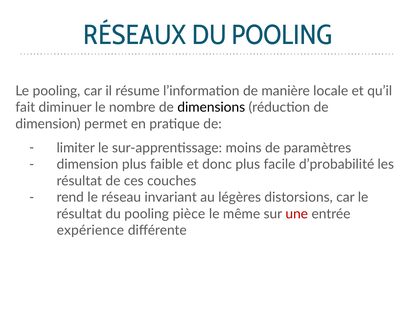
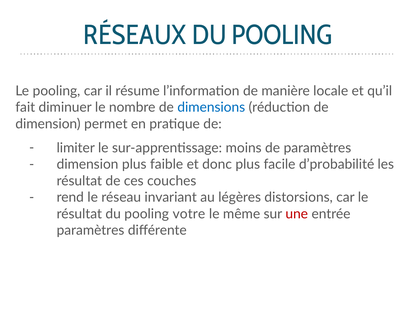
dimensions colour: black -> blue
pièce: pièce -> votre
expérience at (90, 230): expérience -> paramètres
